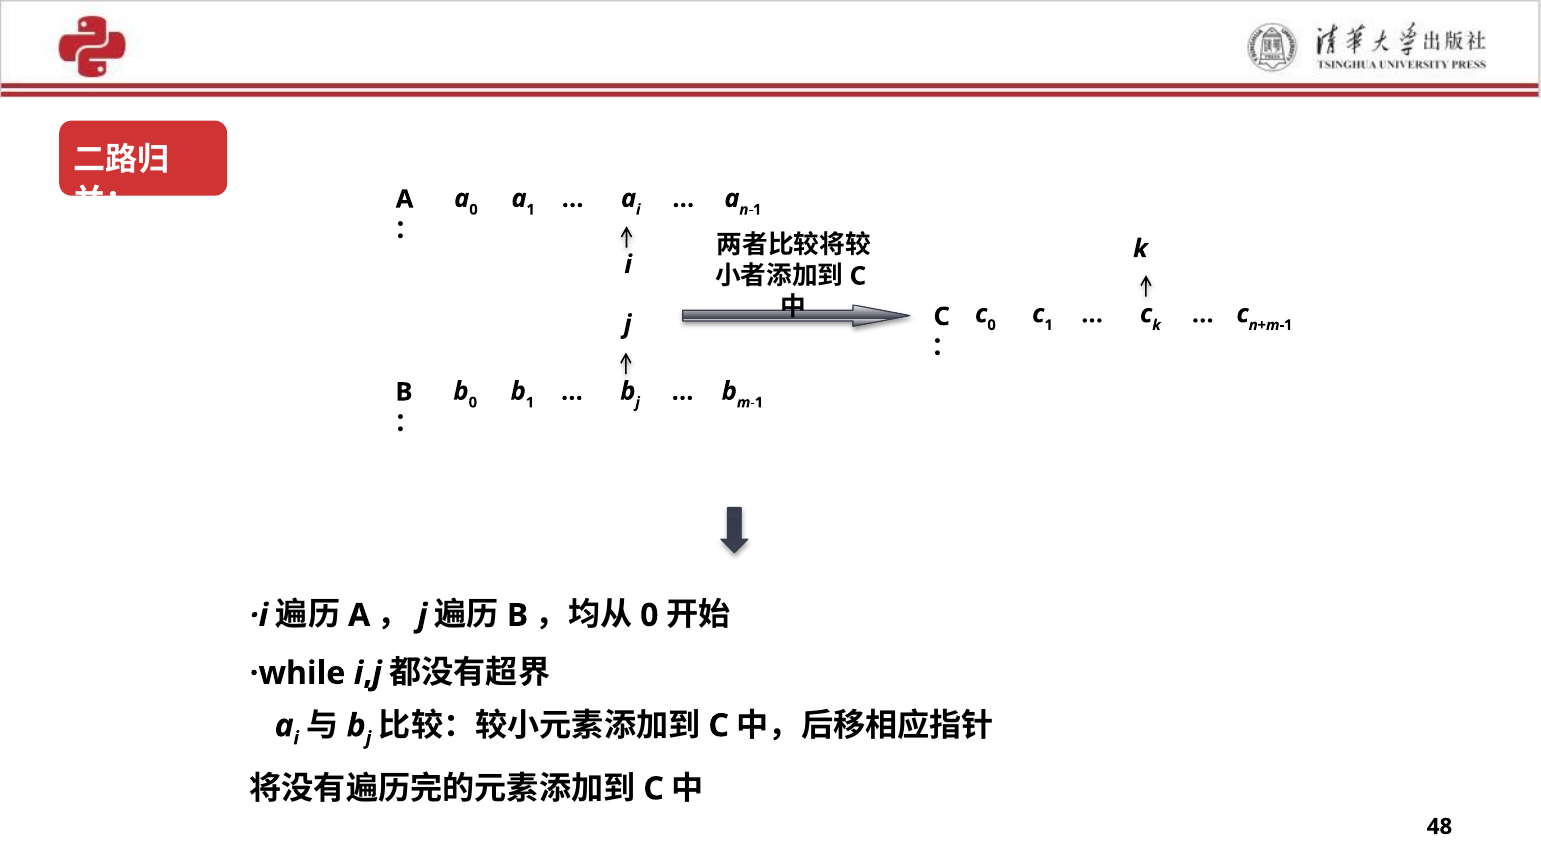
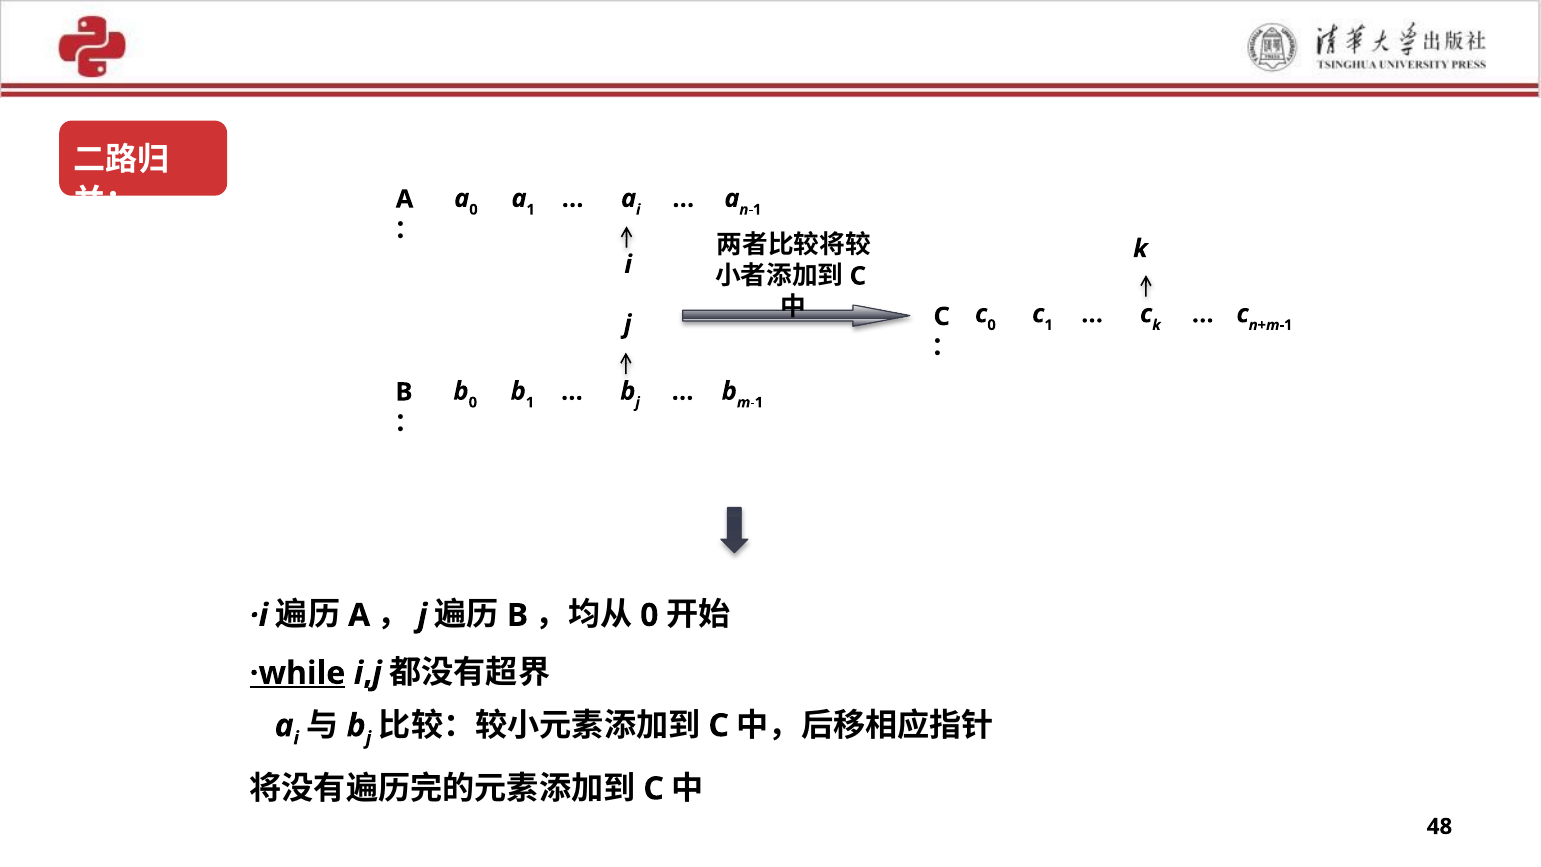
·while underline: none -> present
